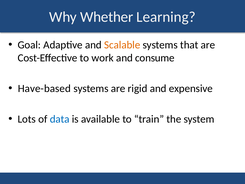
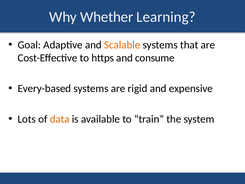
work: work -> https
Have-based: Have-based -> Every-based
data colour: blue -> orange
